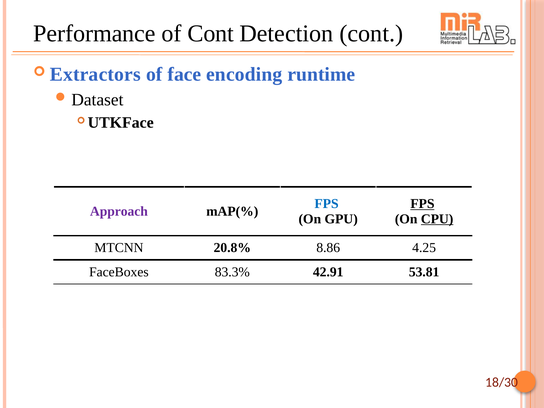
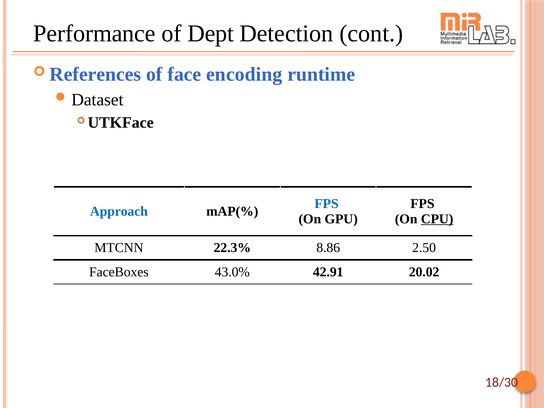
of Cont: Cont -> Dept
Extractors: Extractors -> References
FPS at (422, 204) underline: present -> none
Approach colour: purple -> blue
20.8%: 20.8% -> 22.3%
4.25: 4.25 -> 2.50
83.3%: 83.3% -> 43.0%
53.81: 53.81 -> 20.02
